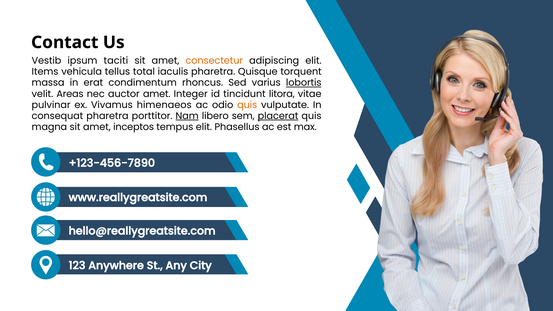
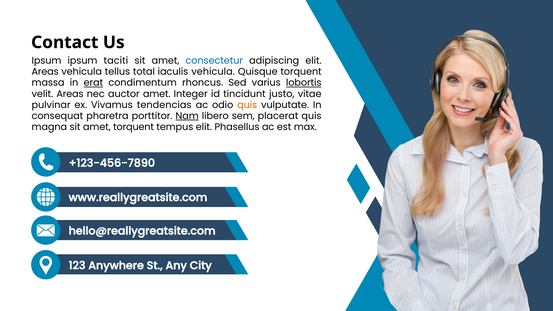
Vestib at (46, 61): Vestib -> Ipsum
consectetur colour: orange -> blue
Items at (45, 72): Items -> Areas
iaculis pharetra: pharetra -> vehicula
erat underline: none -> present
litora: litora -> justo
himenaeos: himenaeos -> tendencias
placerat underline: present -> none
amet inceptos: inceptos -> torquent
